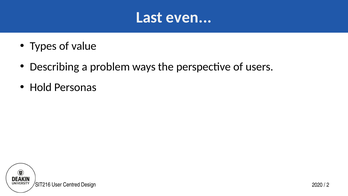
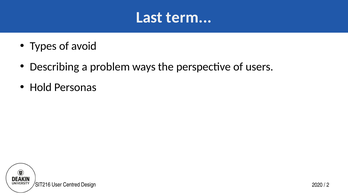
even: even -> term
value: value -> avoid
